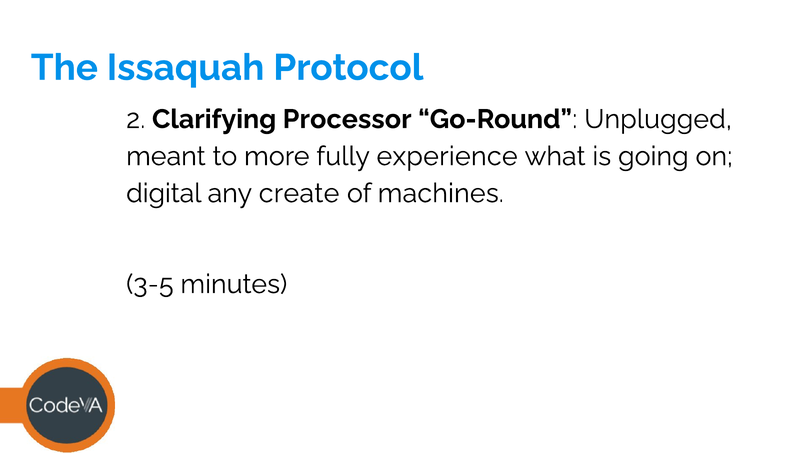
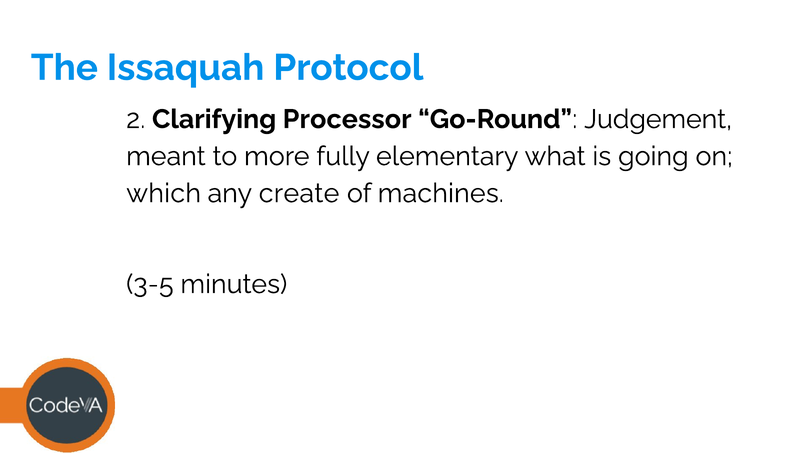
Unplugged: Unplugged -> Judgement
experience: experience -> elementary
digital: digital -> which
